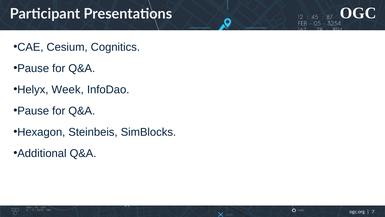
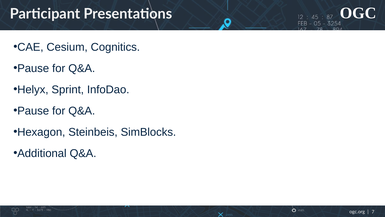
Week: Week -> Sprint
